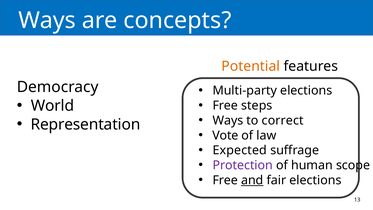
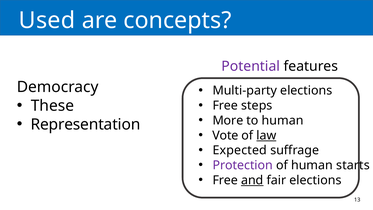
Ways at (47, 20): Ways -> Used
Potential colour: orange -> purple
World: World -> These
Ways at (228, 120): Ways -> More
to correct: correct -> human
law underline: none -> present
scope: scope -> starts
